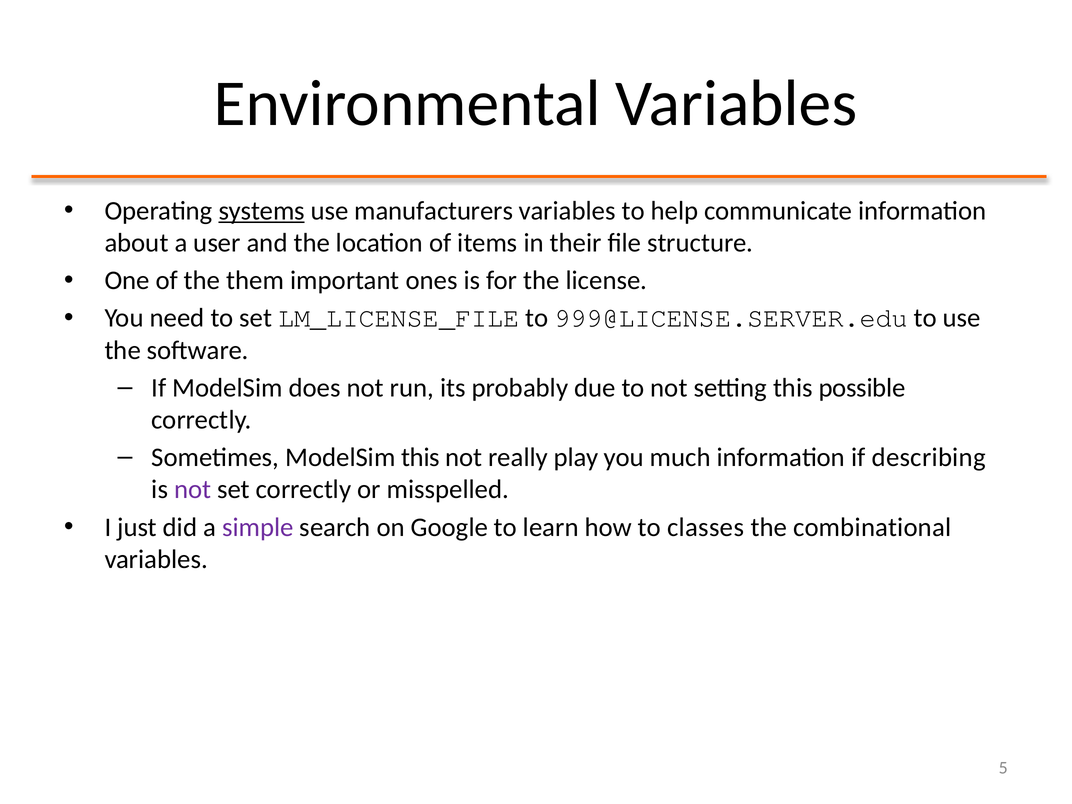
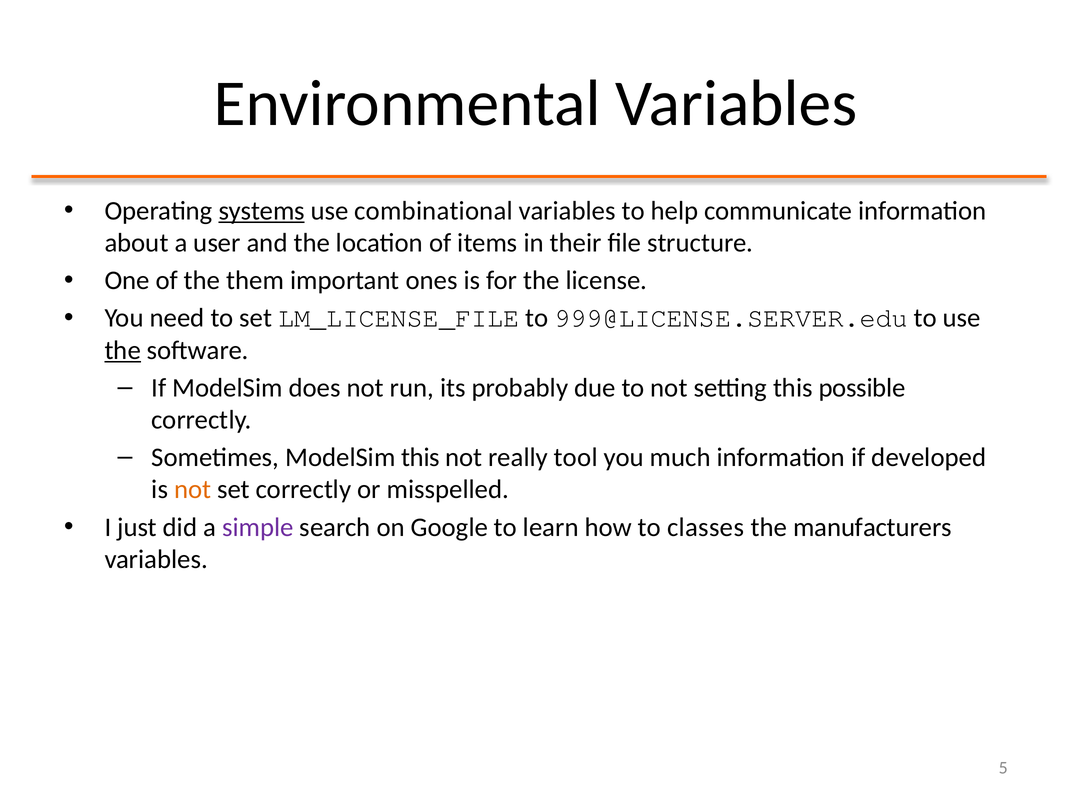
manufacturers: manufacturers -> combinational
the at (123, 350) underline: none -> present
play: play -> tool
describing: describing -> developed
not at (193, 490) colour: purple -> orange
combinational: combinational -> manufacturers
